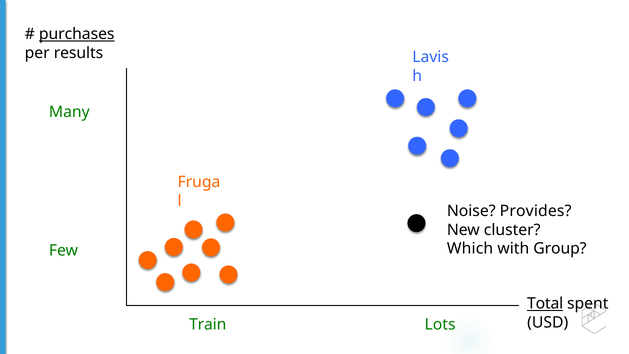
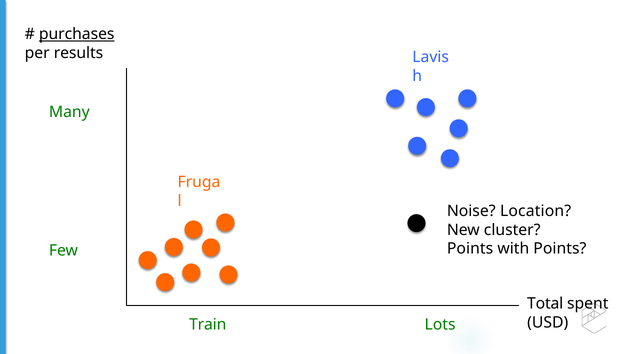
Provides: Provides -> Location
Which at (470, 249): Which -> Points
with Group: Group -> Points
Total underline: present -> none
